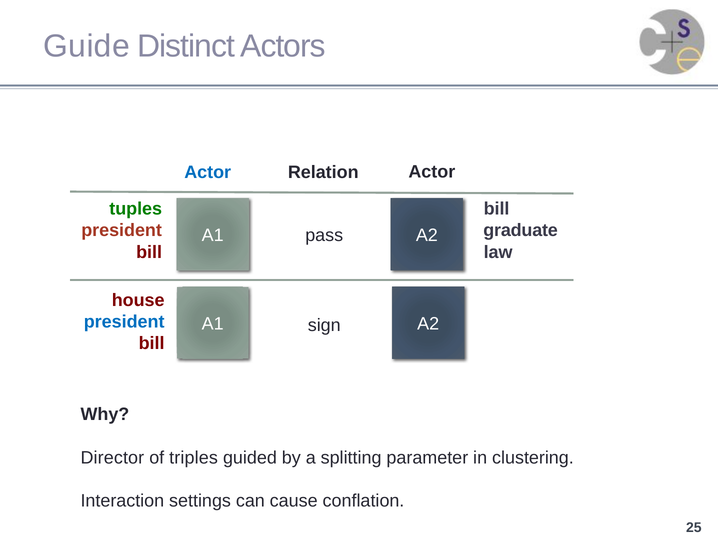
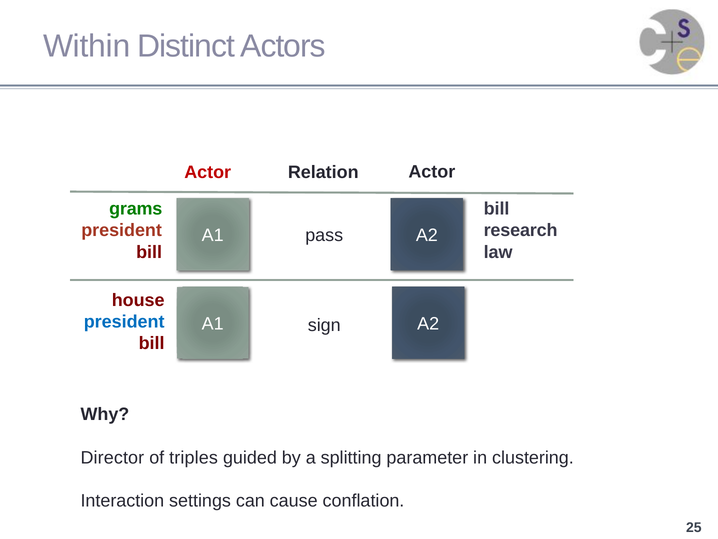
Guide: Guide -> Within
Actor at (208, 172) colour: blue -> red
tuples: tuples -> grams
graduate: graduate -> research
